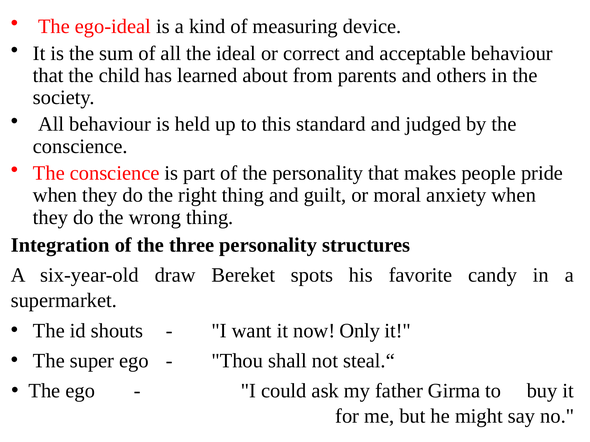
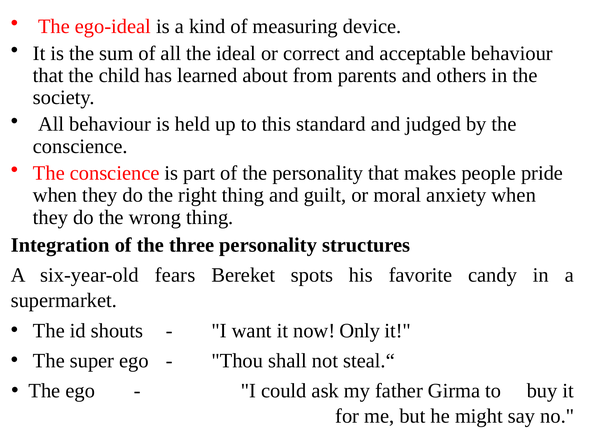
draw: draw -> fears
